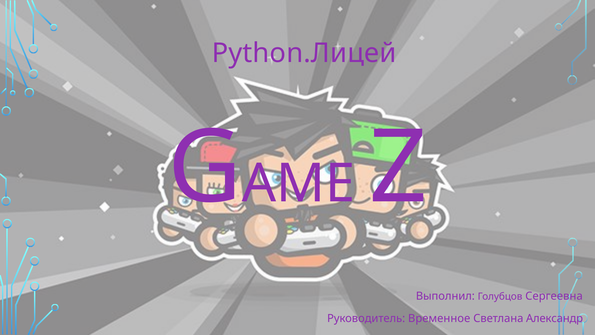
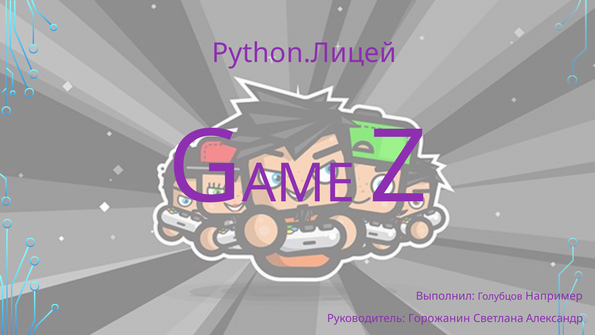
Сергеевна: Сергеевна -> Например
Временное: Временное -> Горожанин
